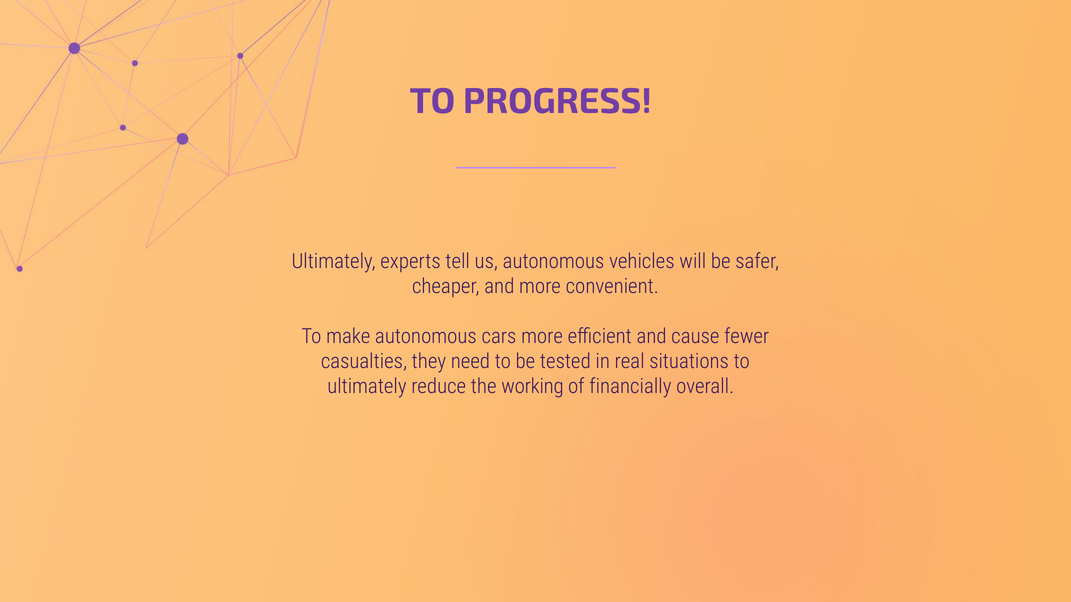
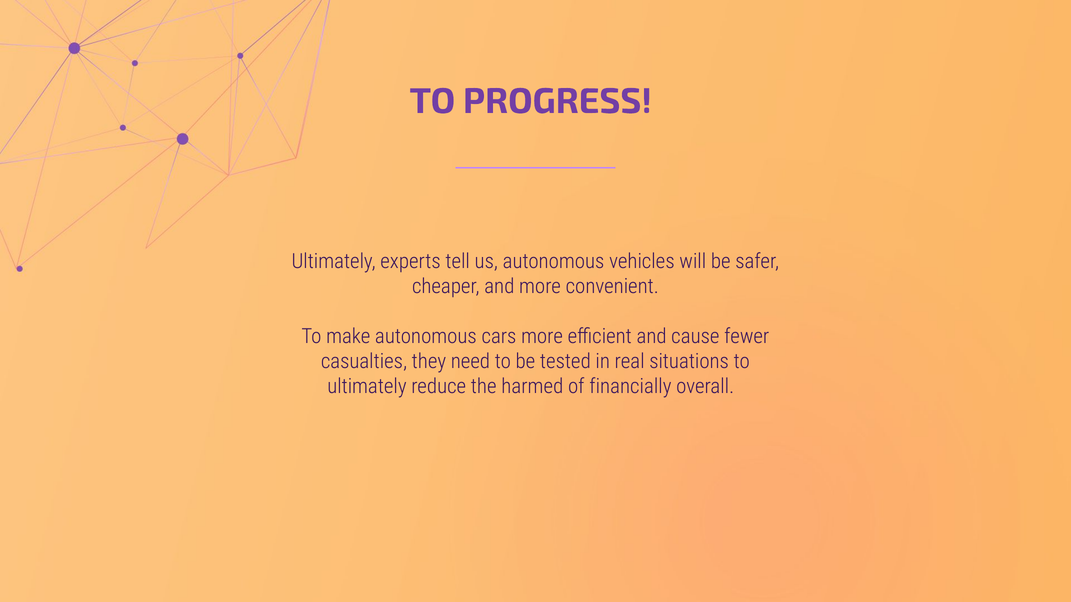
working: working -> harmed
